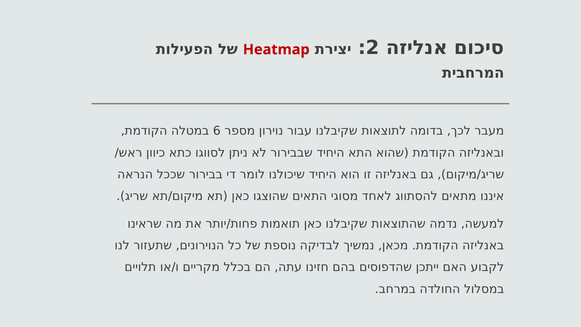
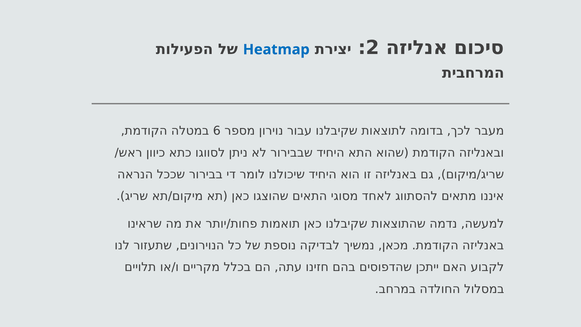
Heatmap colour: red -> blue
